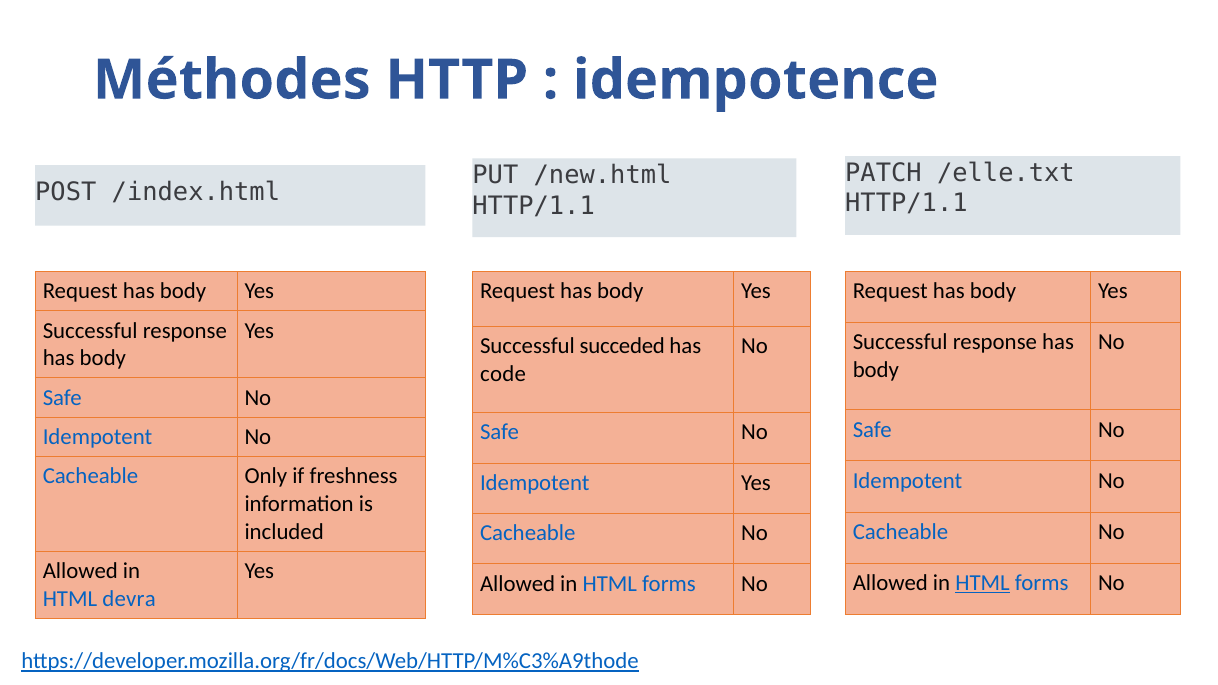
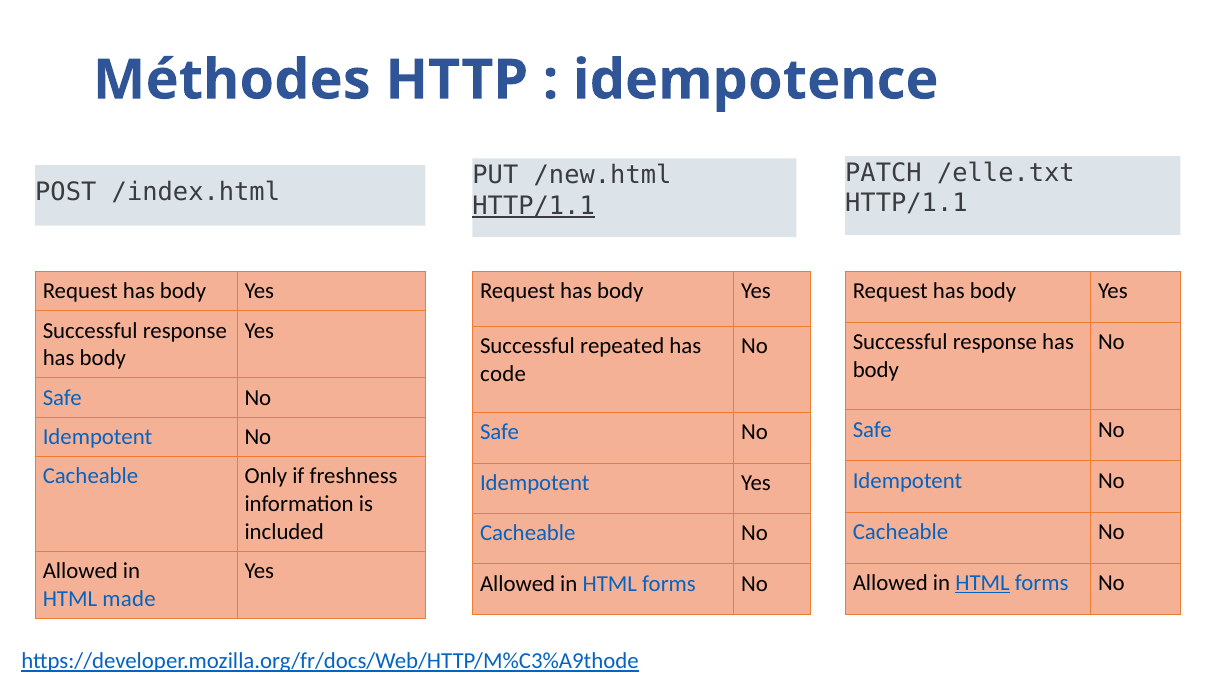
HTTP/1.1 at (534, 206) underline: none -> present
succeded: succeded -> repeated
devra: devra -> made
